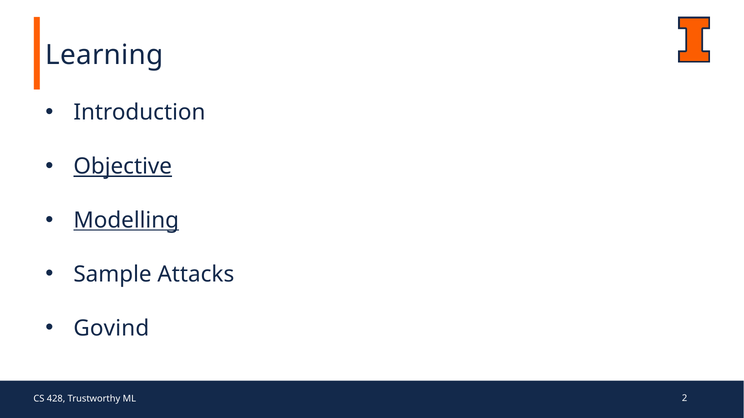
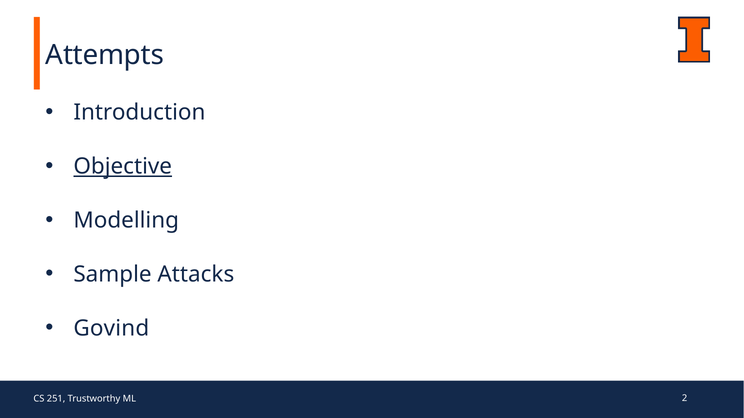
Learning: Learning -> Attempts
Modelling underline: present -> none
428: 428 -> 251
